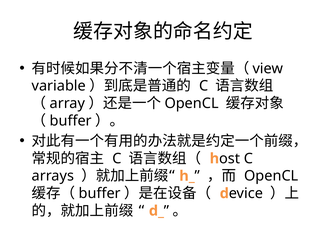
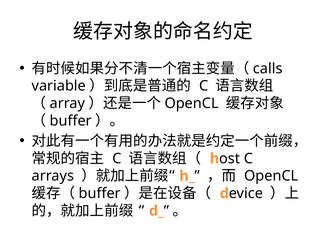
view: view -> calls
